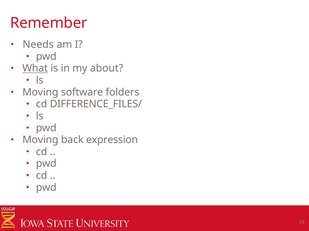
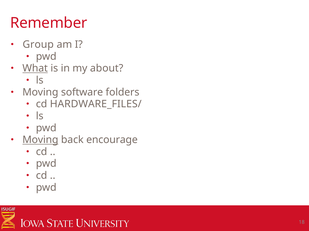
Needs: Needs -> Group
DIFFERENCE_FILES/: DIFFERENCE_FILES/ -> HARDWARE_FILES/
Moving at (40, 140) underline: none -> present
expression: expression -> encourage
